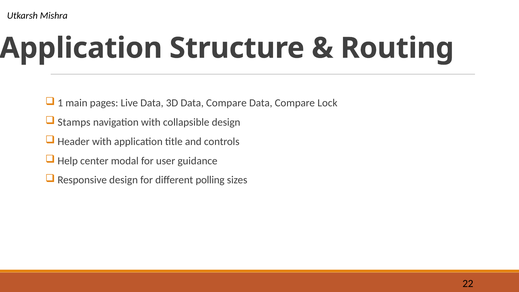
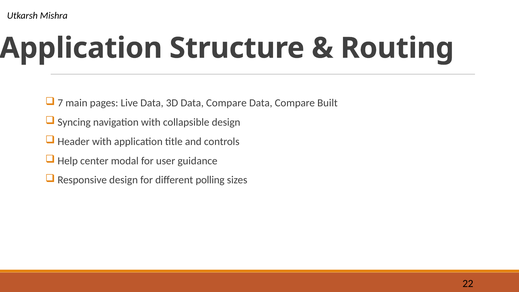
1: 1 -> 7
Lock: Lock -> Built
Stamps: Stamps -> Syncing
